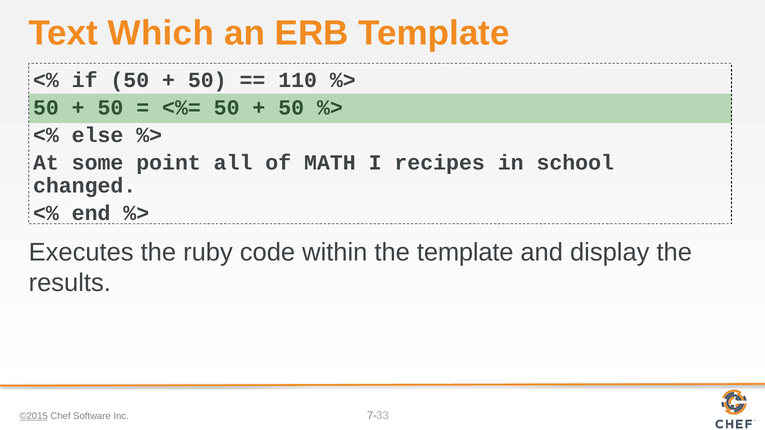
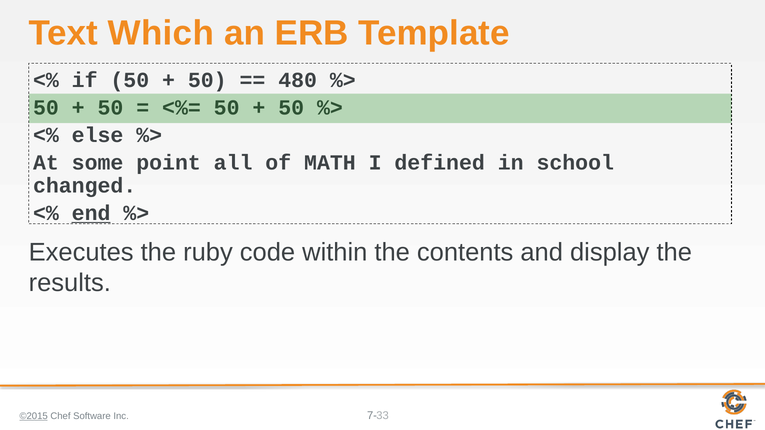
110: 110 -> 480
recipes: recipes -> defined
end underline: none -> present
the template: template -> contents
